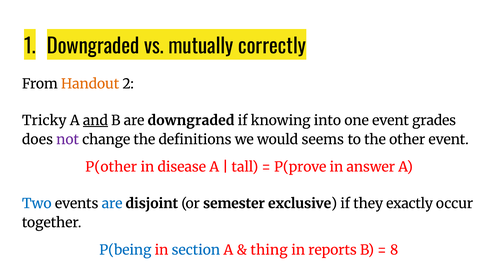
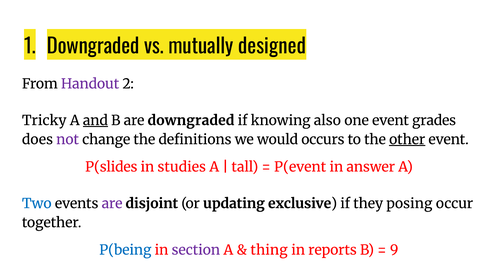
correctly: correctly -> designed
Handout colour: orange -> purple
into: into -> also
seems: seems -> occurs
other underline: none -> present
P(other: P(other -> P(slides
disease: disease -> studies
P(prove: P(prove -> P(event
are at (112, 204) colour: blue -> purple
semester: semester -> updating
exactly: exactly -> posing
section colour: blue -> purple
8: 8 -> 9
